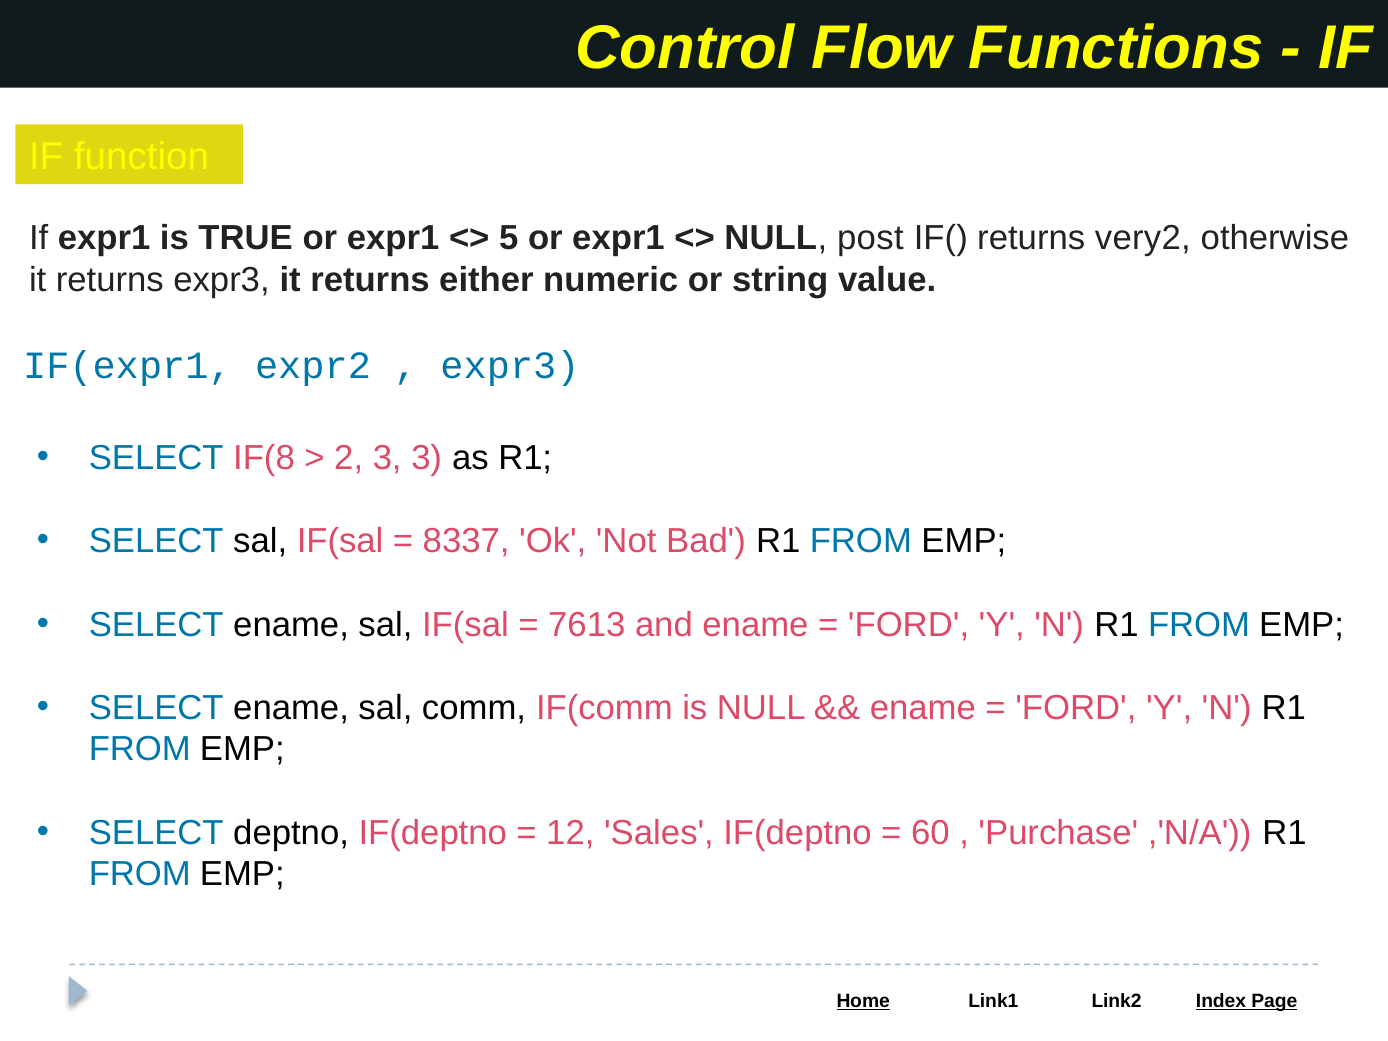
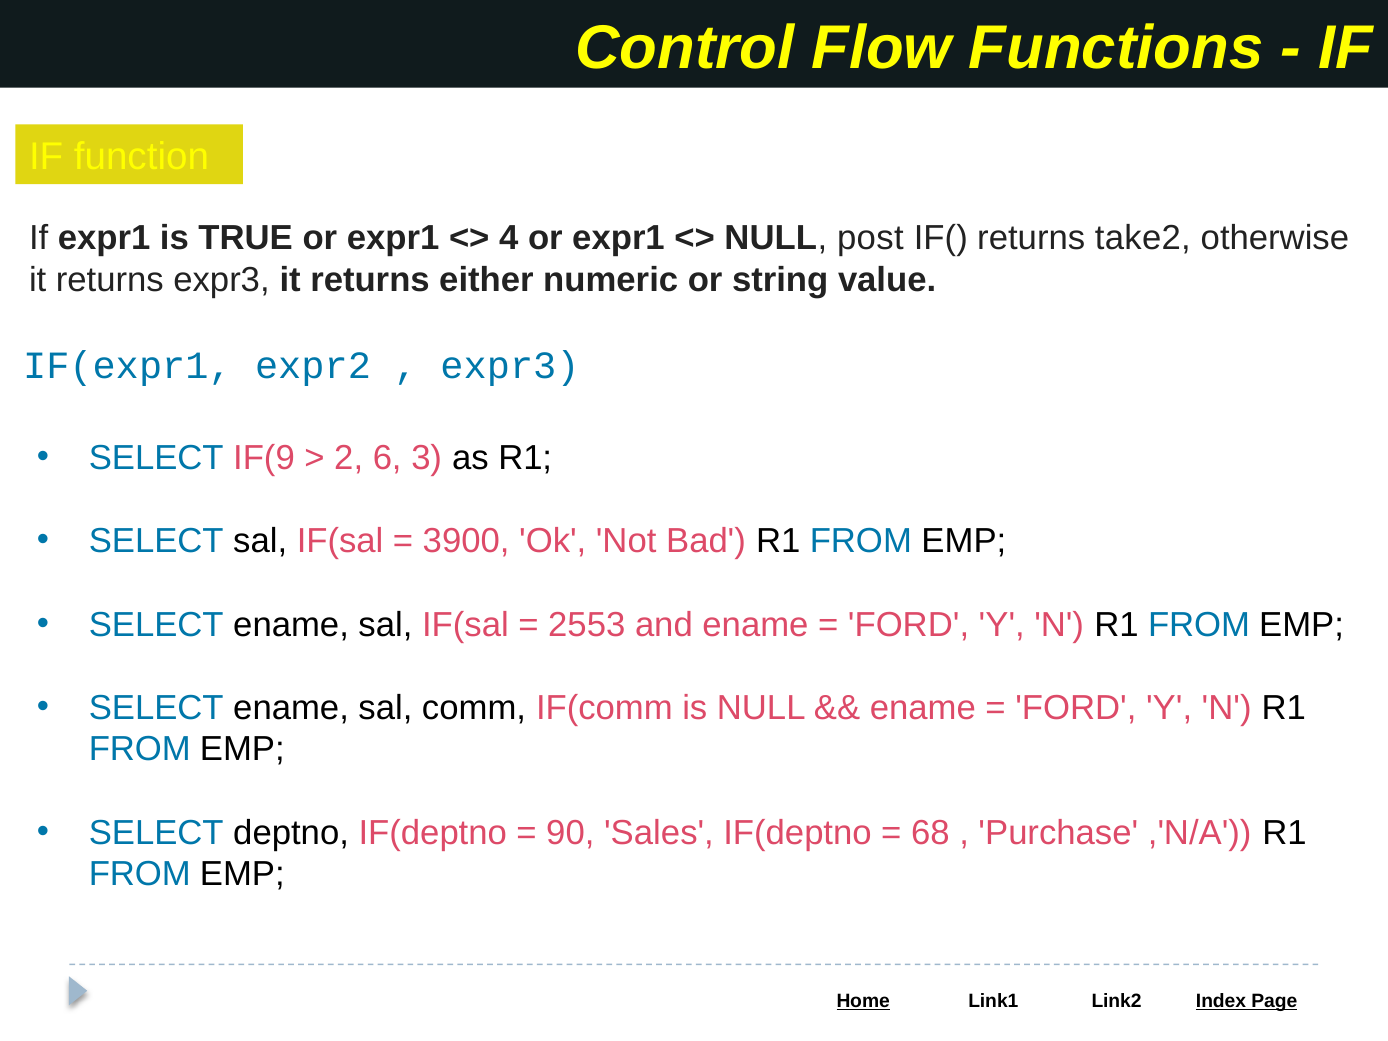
5: 5 -> 4
very2: very2 -> take2
IF(8: IF(8 -> IF(9
2 3: 3 -> 6
8337: 8337 -> 3900
7613: 7613 -> 2553
12: 12 -> 90
60: 60 -> 68
